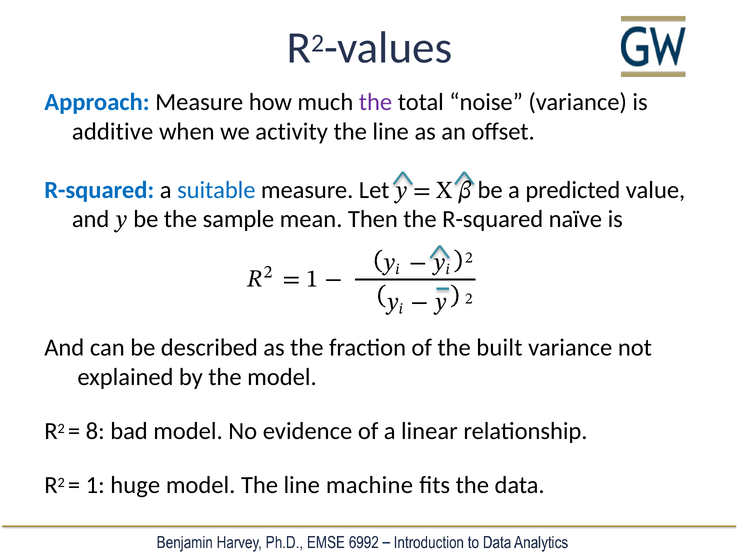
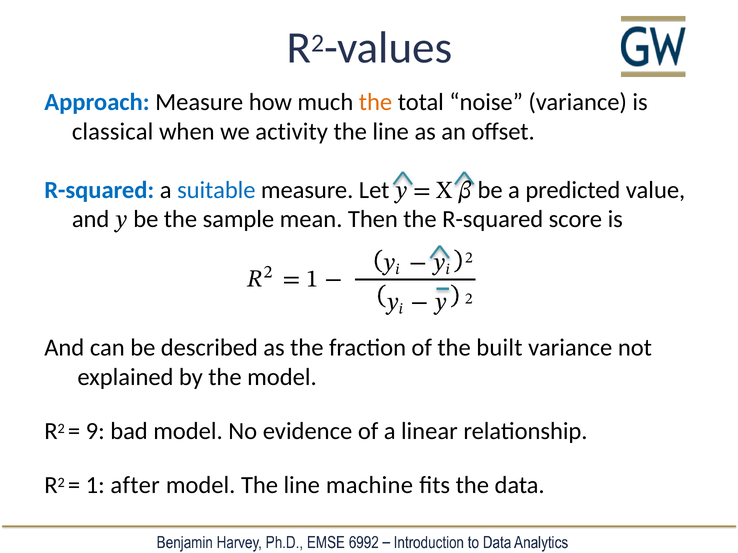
the at (376, 102) colour: purple -> orange
additive: additive -> classical
naïve: naïve -> score
8: 8 -> 9
huge: huge -> after
